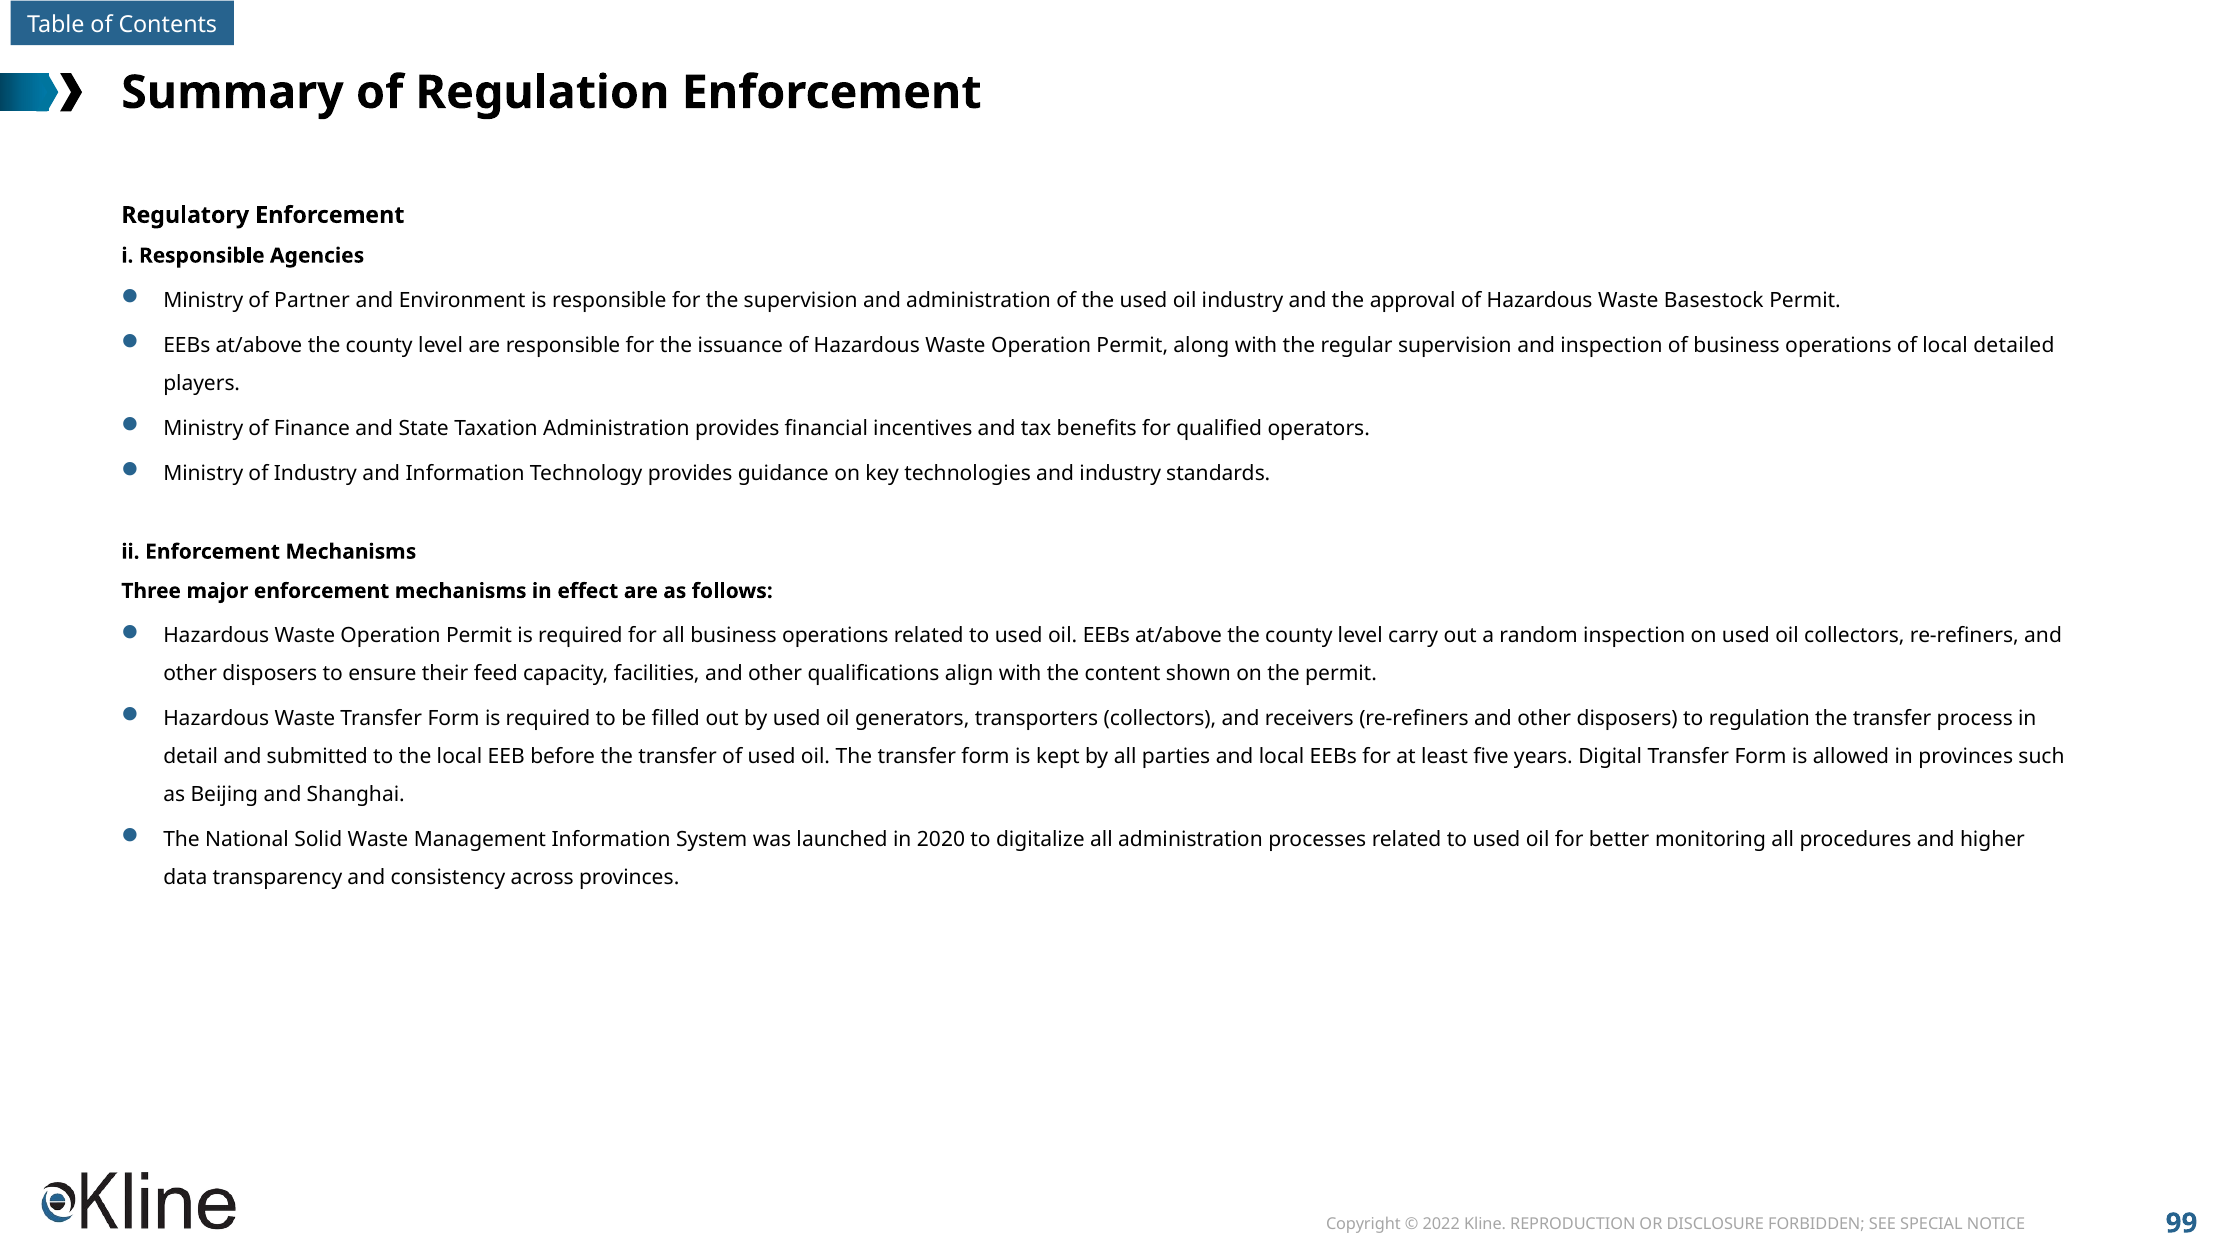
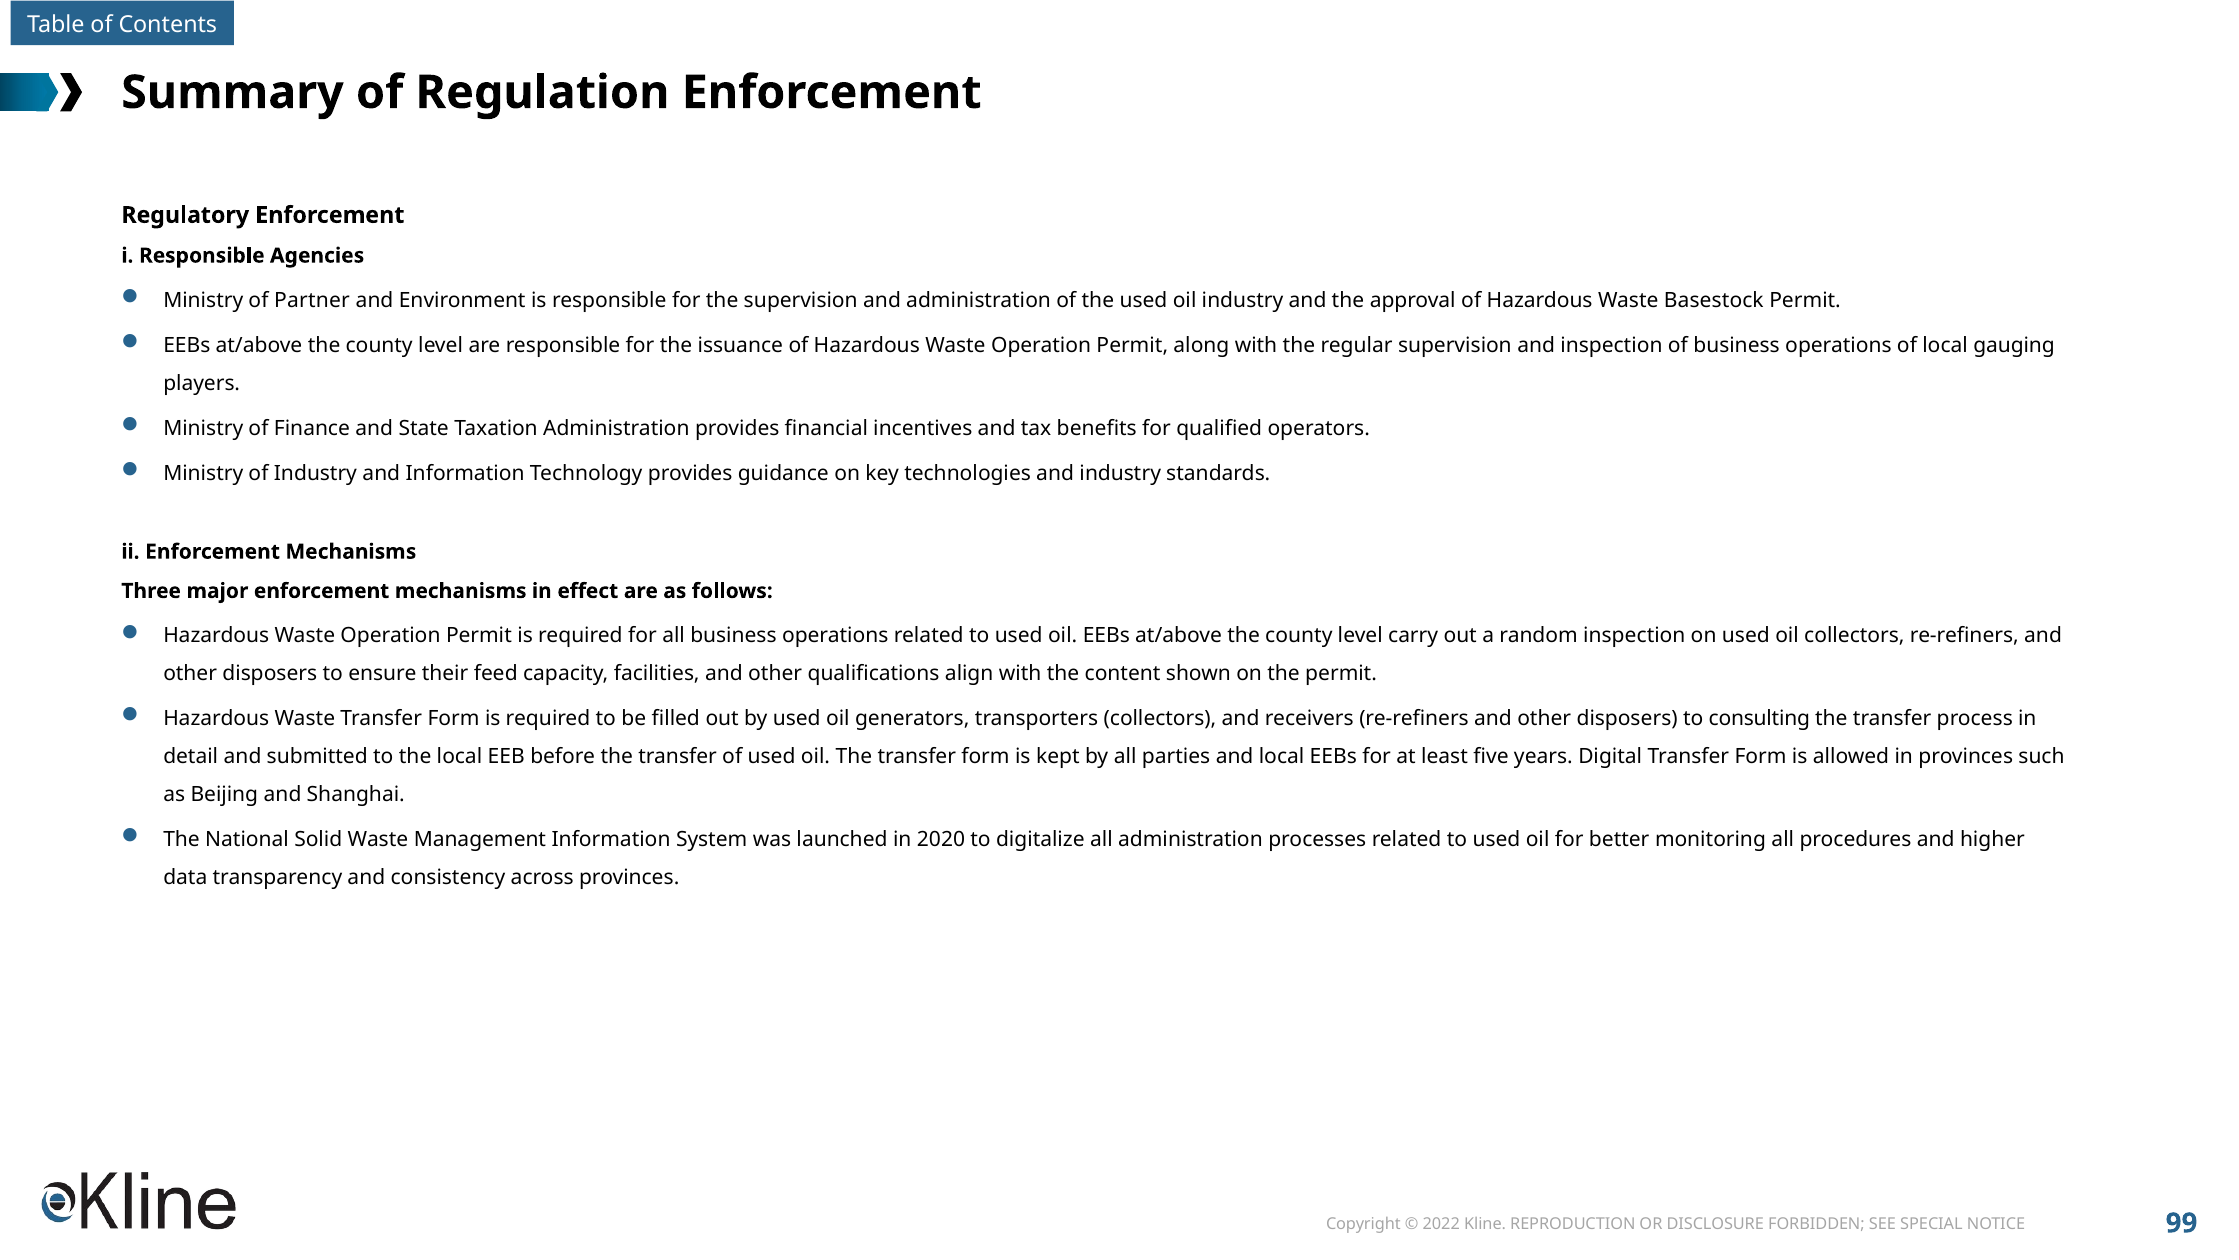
detailed: detailed -> gauging
to regulation: regulation -> consulting
